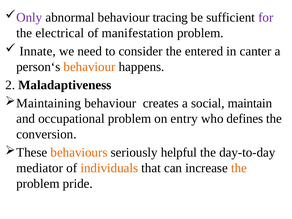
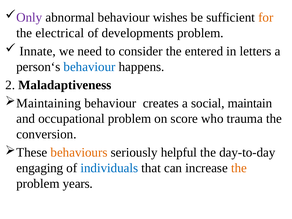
tracing: tracing -> wishes
for colour: purple -> orange
manifestation: manifestation -> developments
canter: canter -> letters
behaviour at (89, 67) colour: orange -> blue
entry: entry -> score
defines: defines -> trauma
mediator: mediator -> engaging
individuals colour: orange -> blue
pride: pride -> years
